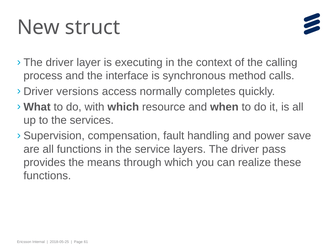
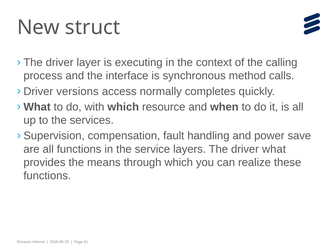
pass: pass -> what
